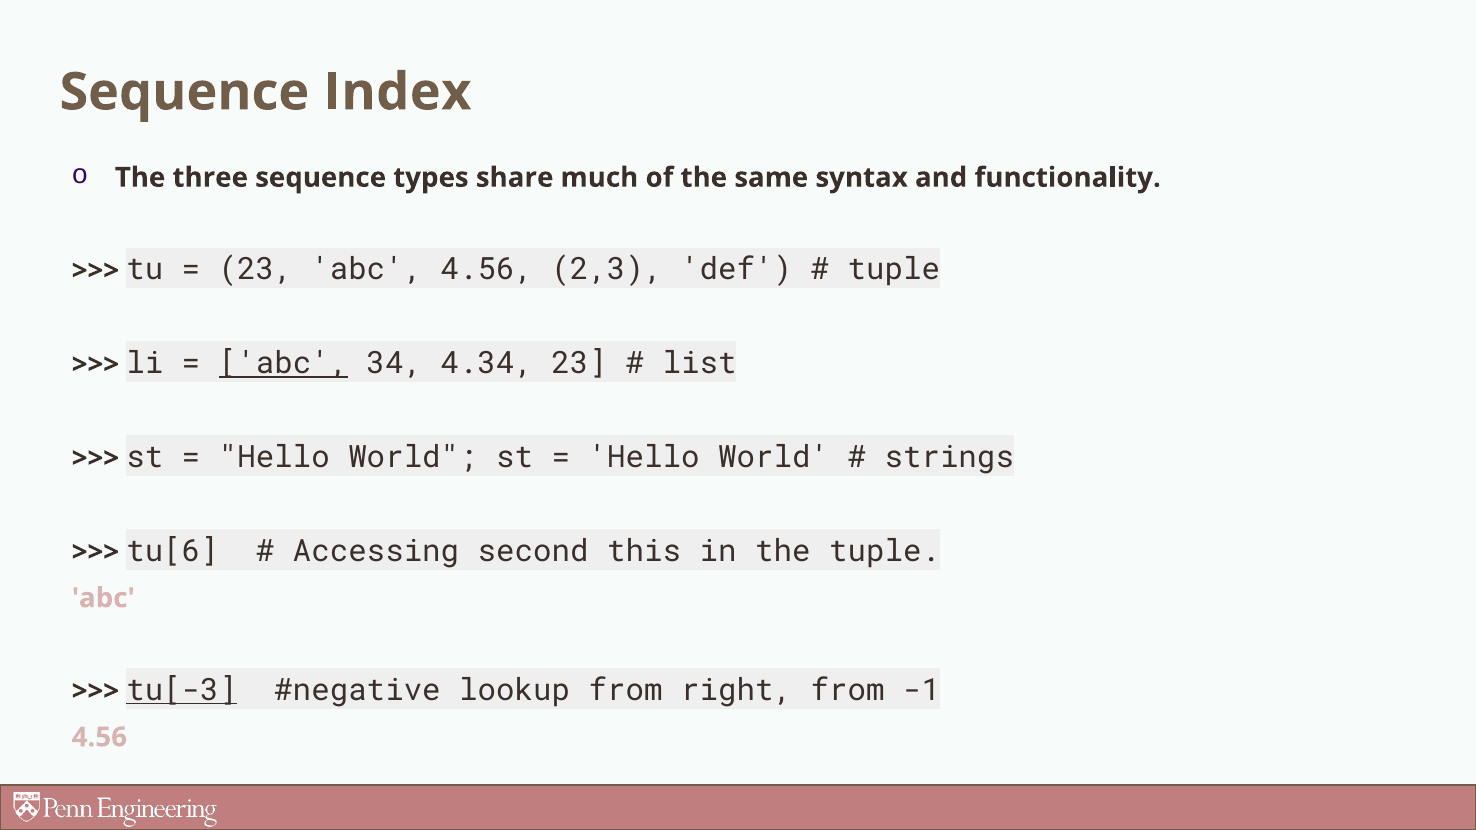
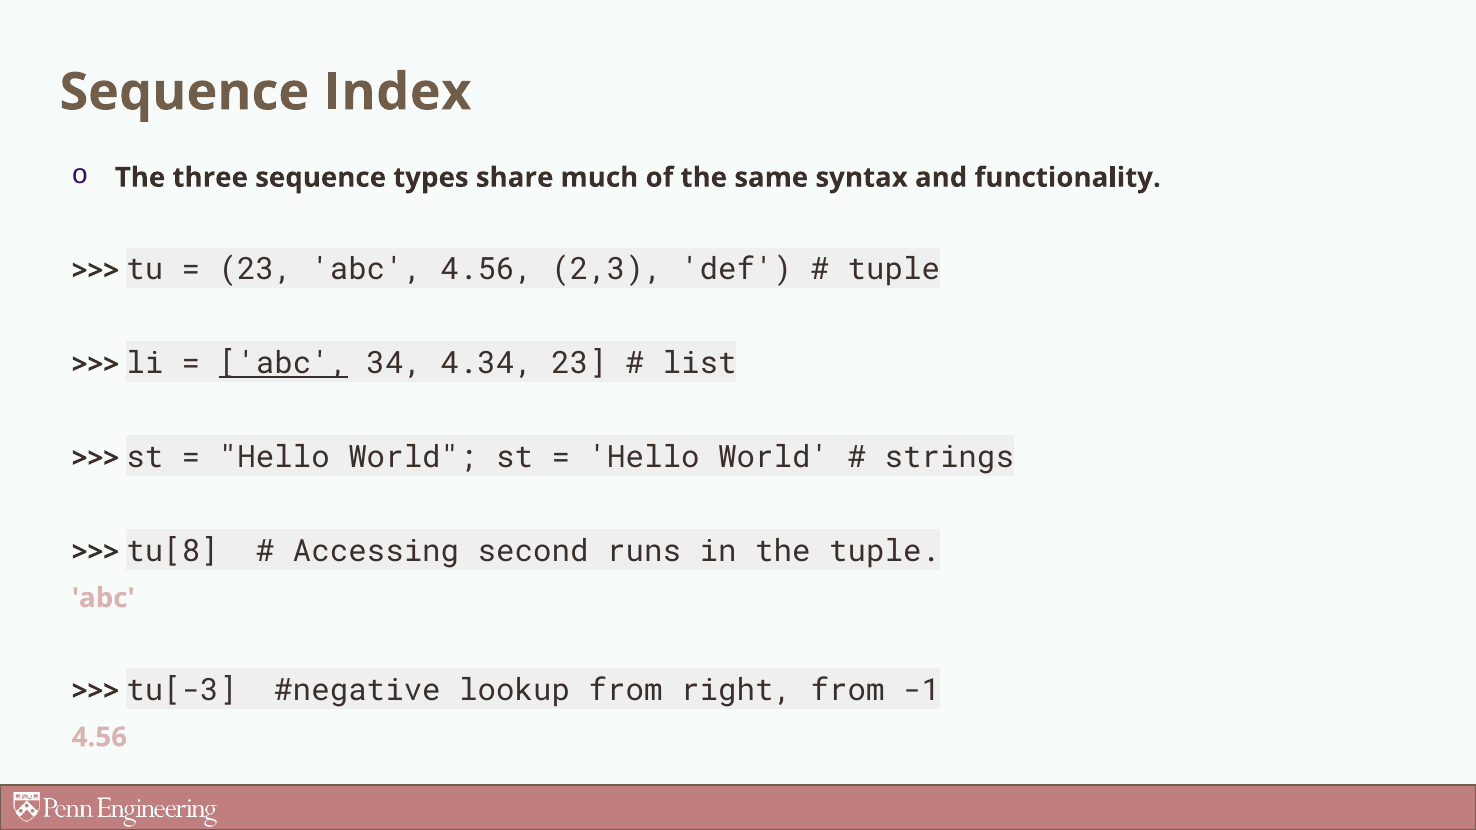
tu[6: tu[6 -> tu[8
this: this -> runs
tu[-3 underline: present -> none
